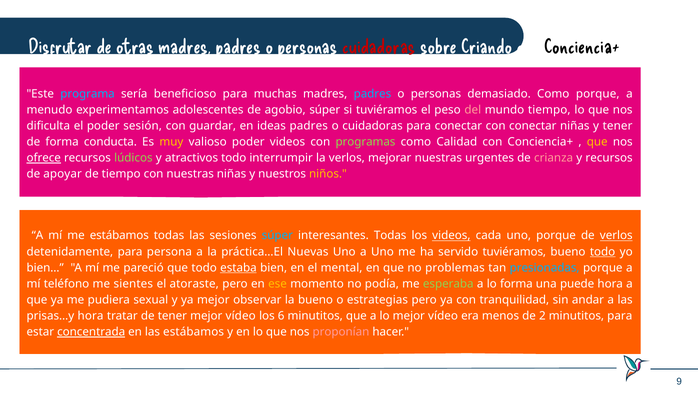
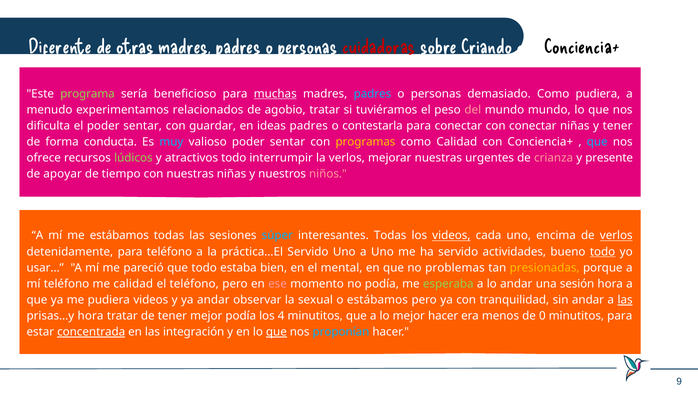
Disfrutar: Disfrutar -> Diferente
programa colour: light blue -> light green
muchas underline: none -> present
Como porque: porque -> pudiera
adolescentes: adolescentes -> relacionados
agobio súper: súper -> tratar
mundo tiempo: tiempo -> mundo
el poder sesión: sesión -> sentar
o cuidadoras: cuidadoras -> contestarla
muy colour: yellow -> light blue
valioso poder videos: videos -> sentar
programas colour: light green -> yellow
que at (597, 142) colour: yellow -> light blue
ofrece underline: present -> none
y recursos: recursos -> presente
niños colour: yellow -> pink
uno porque: porque -> encima
para persona: persona -> teléfono
práctica…El Nuevas: Nuevas -> Servido
servido tuviéramos: tuviéramos -> actividades
bien…: bien… -> usar…
estaba underline: present -> none
presionadas colour: light blue -> yellow
me sientes: sientes -> calidad
el atoraste: atoraste -> teléfono
ese colour: yellow -> pink
lo forma: forma -> andar
puede: puede -> sesión
pudiera sexual: sexual -> videos
ya mejor: mejor -> andar
la bueno: bueno -> sexual
o estrategias: estrategias -> estábamos
las at (625, 300) underline: none -> present
tener mejor vídeo: vídeo -> podía
6: 6 -> 4
lo mejor vídeo: vídeo -> hacer
2: 2 -> 0
las estábamos: estábamos -> integración
que at (276, 332) underline: none -> present
proponían colour: pink -> light blue
